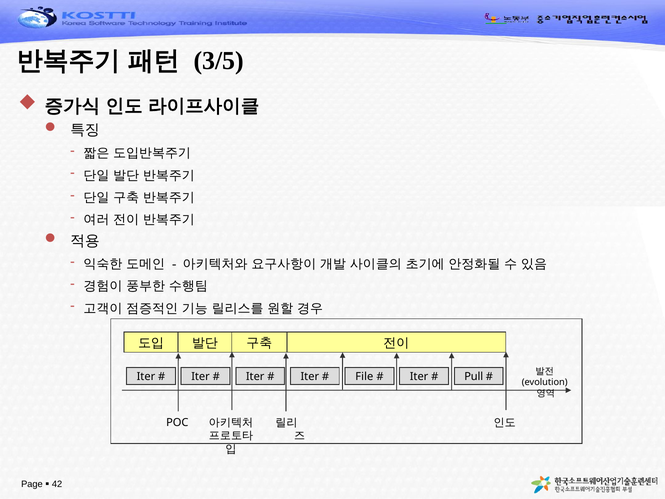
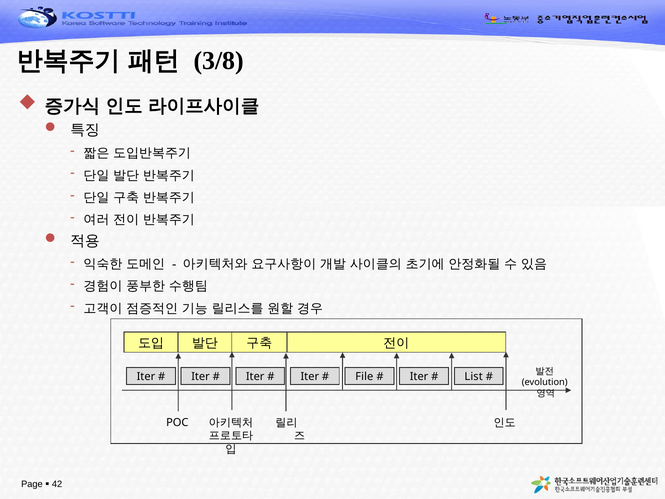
3/5: 3/5 -> 3/8
Pull: Pull -> List
